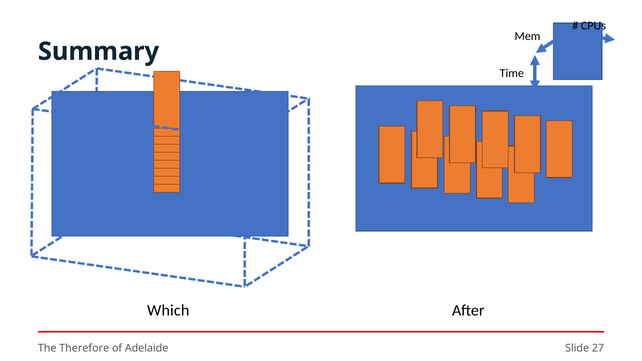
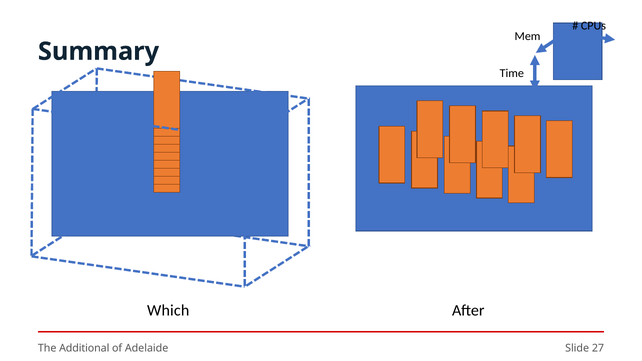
Therefore: Therefore -> Additional
